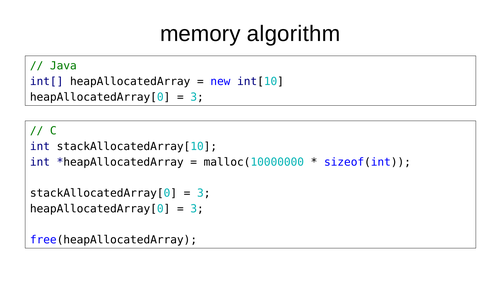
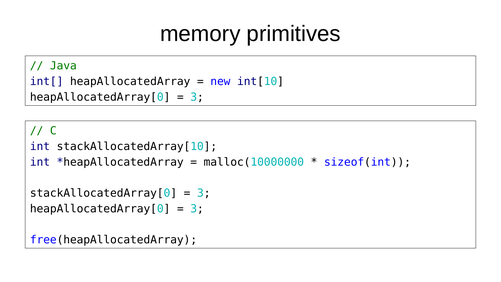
algorithm: algorithm -> primitives
